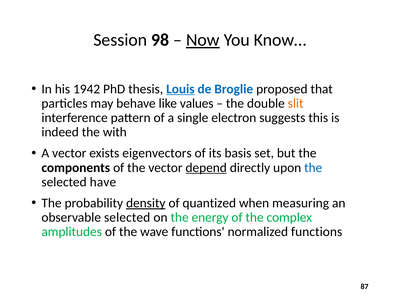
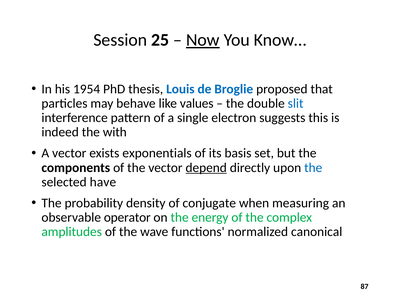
98: 98 -> 25
1942: 1942 -> 1954
Louis underline: present -> none
slit colour: orange -> blue
eigenvectors: eigenvectors -> exponentials
density underline: present -> none
quantized: quantized -> conjugate
observable selected: selected -> operator
normalized functions: functions -> canonical
